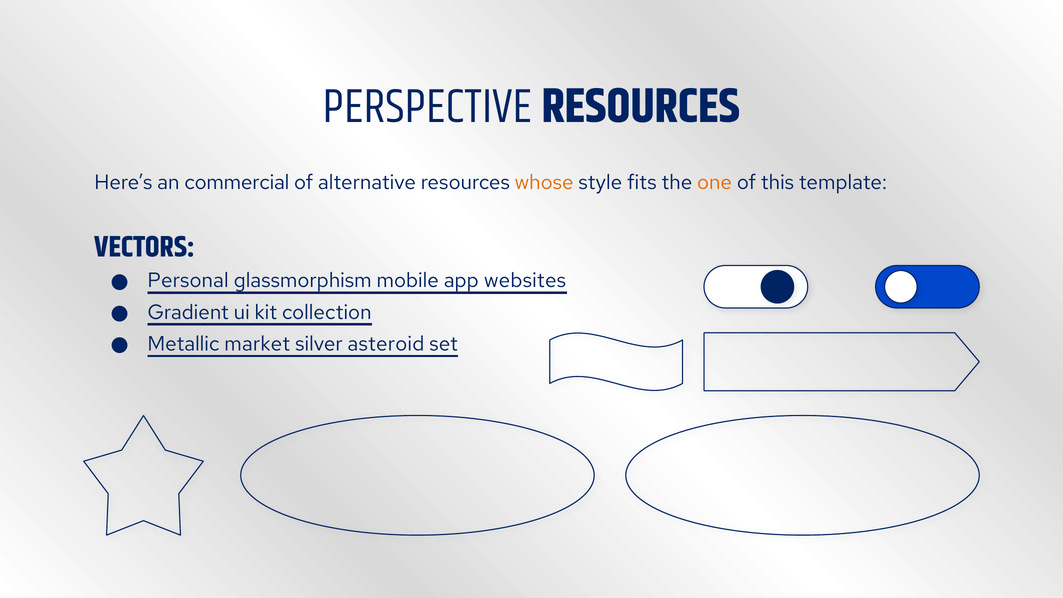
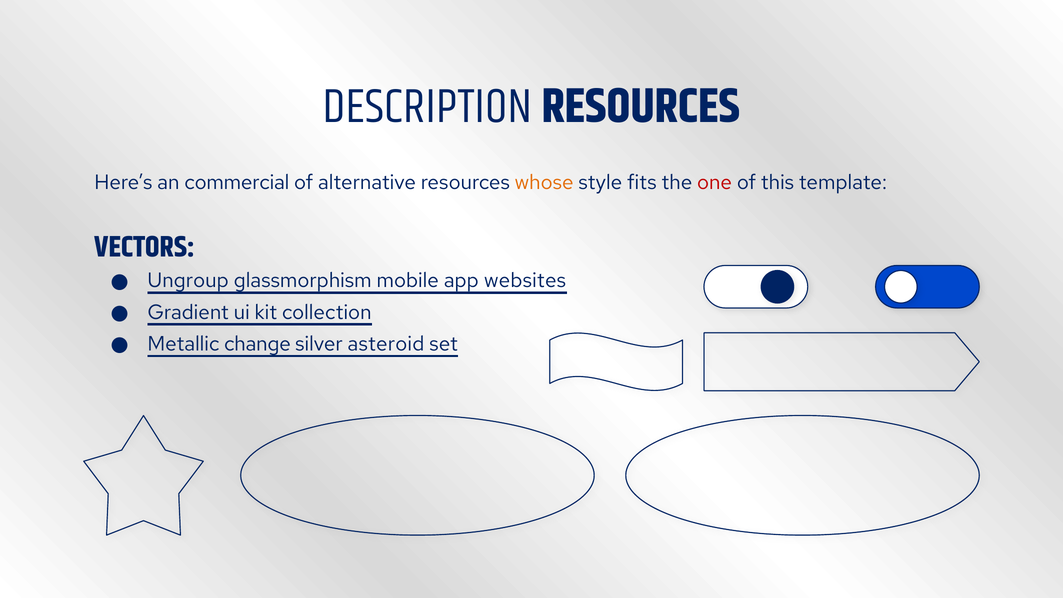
PERSPECTIVE: PERSPECTIVE -> DESCRIPTION
one colour: orange -> red
Personal: Personal -> Ungroup
market: market -> change
